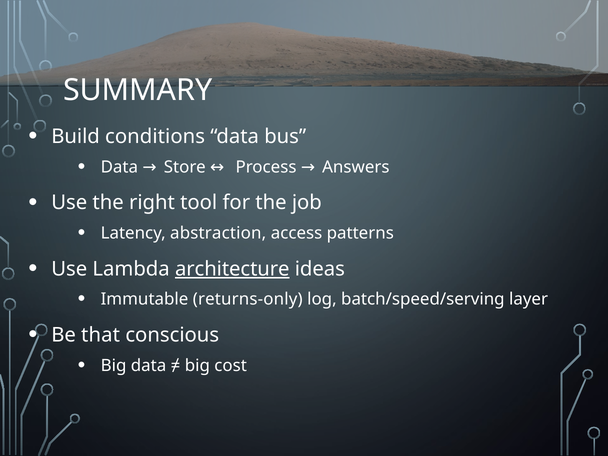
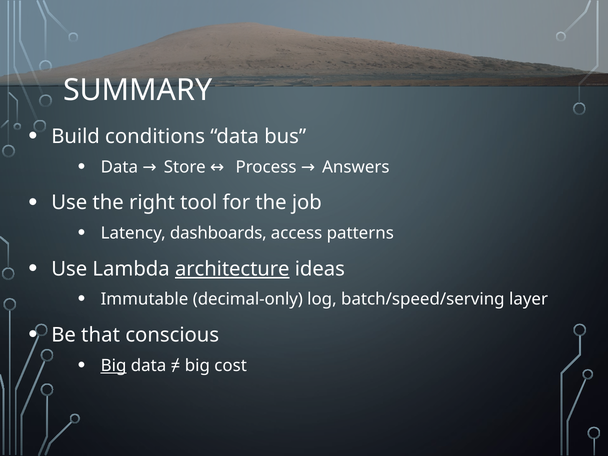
abstraction: abstraction -> dashboards
returns-only: returns-only -> decimal-only
Big at (114, 365) underline: none -> present
